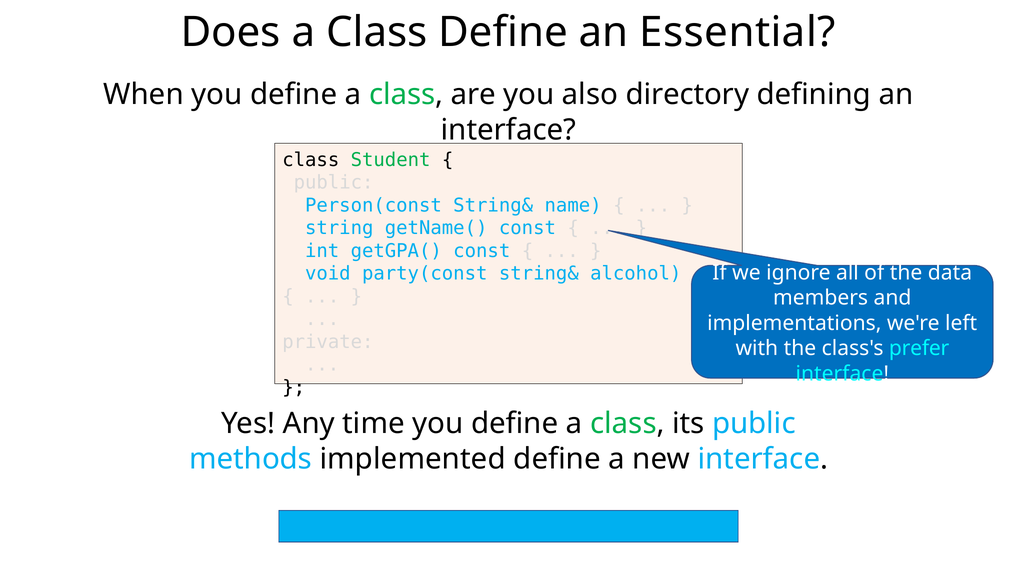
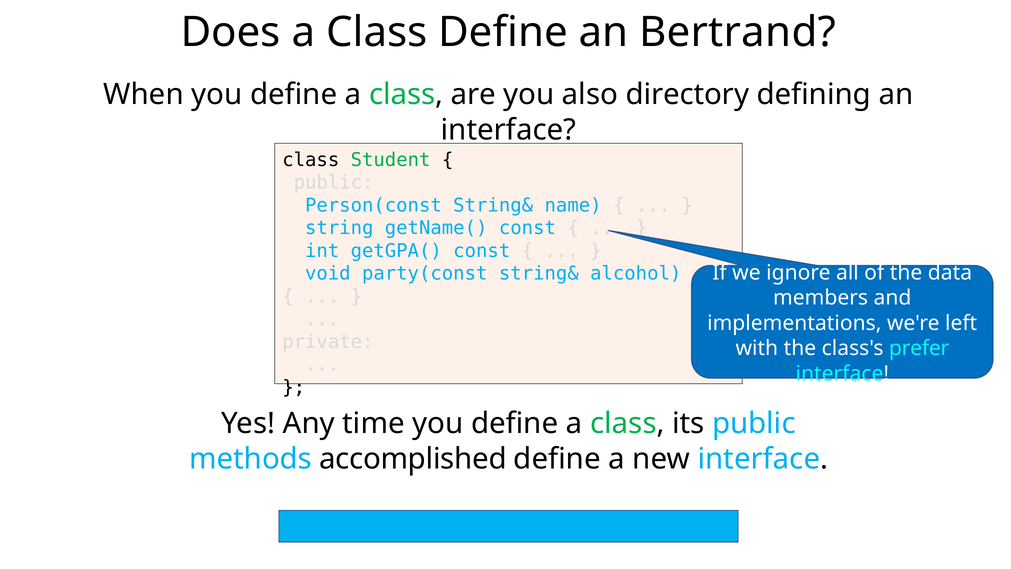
Essential: Essential -> Bertrand
implemented: implemented -> accomplished
